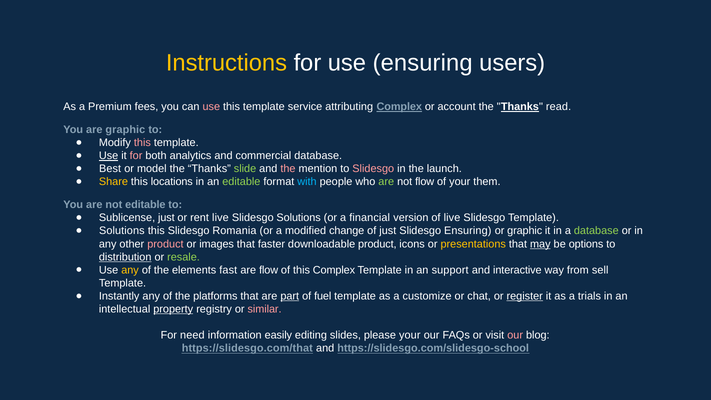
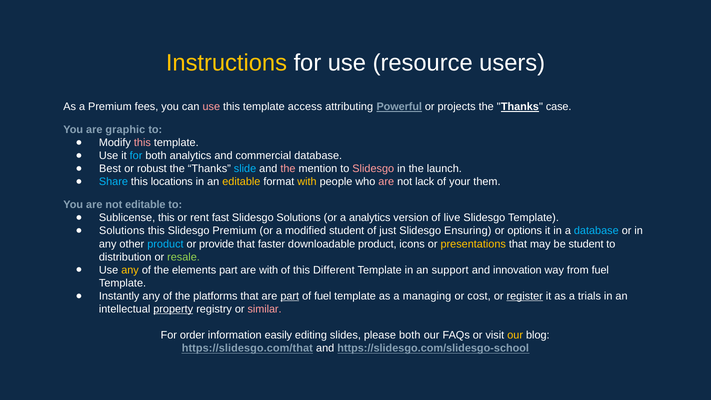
use ensuring: ensuring -> resource
service: service -> access
attributing Complex: Complex -> Powerful
account: account -> projects
read: read -> case
Use at (109, 156) underline: present -> none
for at (136, 156) colour: pink -> light blue
model: model -> robust
slide colour: light green -> light blue
Share colour: yellow -> light blue
editable at (241, 182) colour: light green -> yellow
with at (307, 182) colour: light blue -> yellow
are at (386, 182) colour: light green -> pink
not flow: flow -> lack
Sublicense just: just -> this
rent live: live -> fast
a financial: financial -> analytics
Slidesgo Romania: Romania -> Premium
modified change: change -> student
or graphic: graphic -> options
database at (596, 231) colour: light green -> light blue
product at (165, 244) colour: pink -> light blue
images: images -> provide
may underline: present -> none
be options: options -> student
distribution underline: present -> none
elements fast: fast -> part
are flow: flow -> with
this Complex: Complex -> Different
interactive: interactive -> innovation
from sell: sell -> fuel
customize: customize -> managing
chat: chat -> cost
need: need -> order
please your: your -> both
our at (515, 335) colour: pink -> yellow
